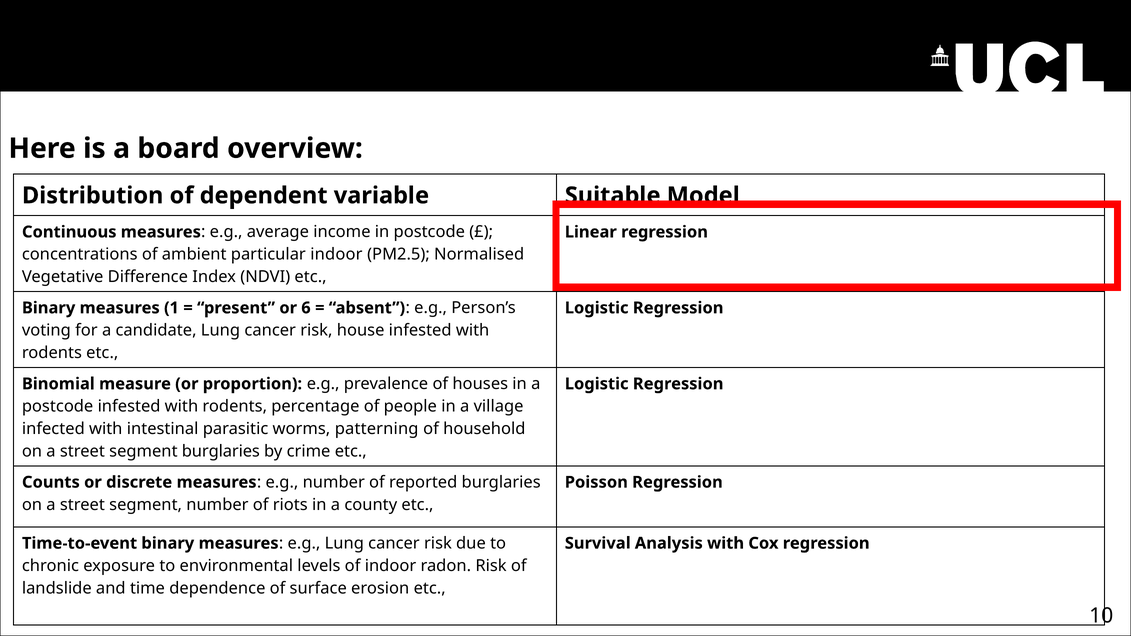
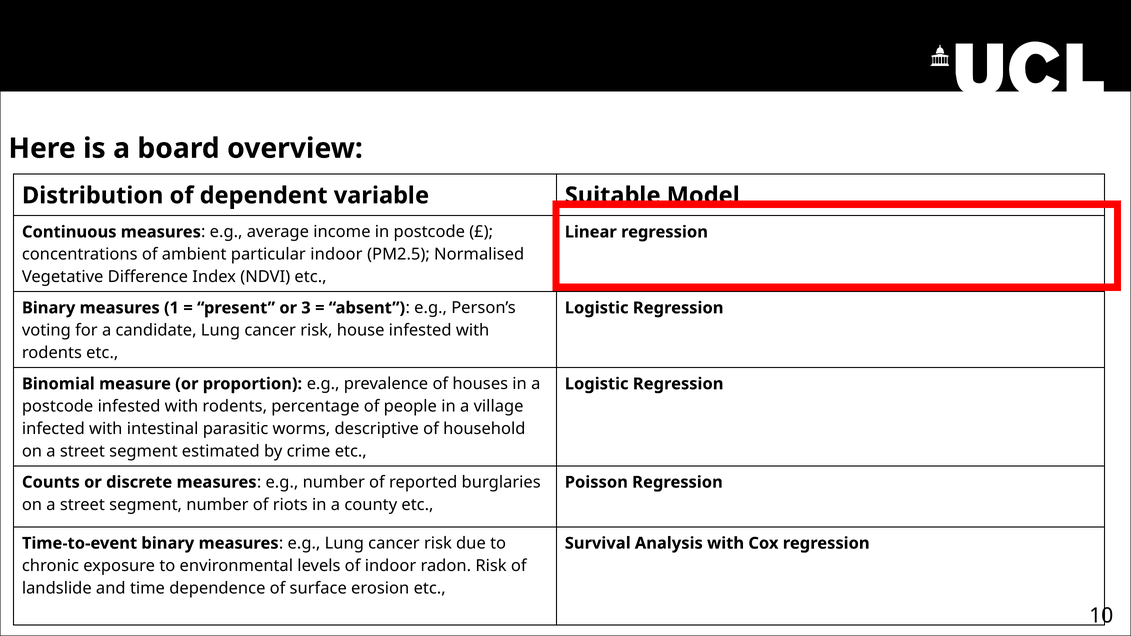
6: 6 -> 3
patterning: patterning -> descriptive
segment burglaries: burglaries -> estimated
